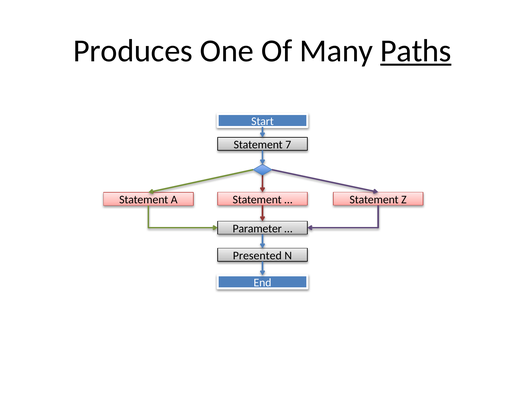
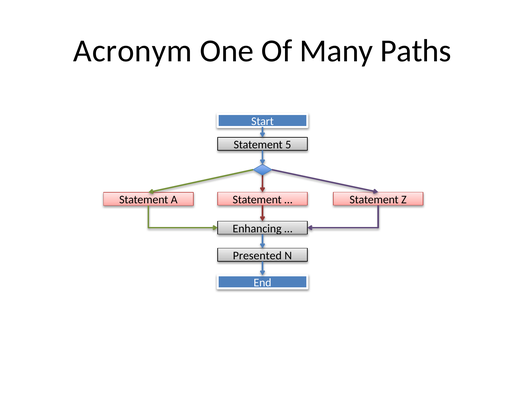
Produces: Produces -> Acronym
Paths underline: present -> none
7: 7 -> 5
Parameter: Parameter -> Enhancing
